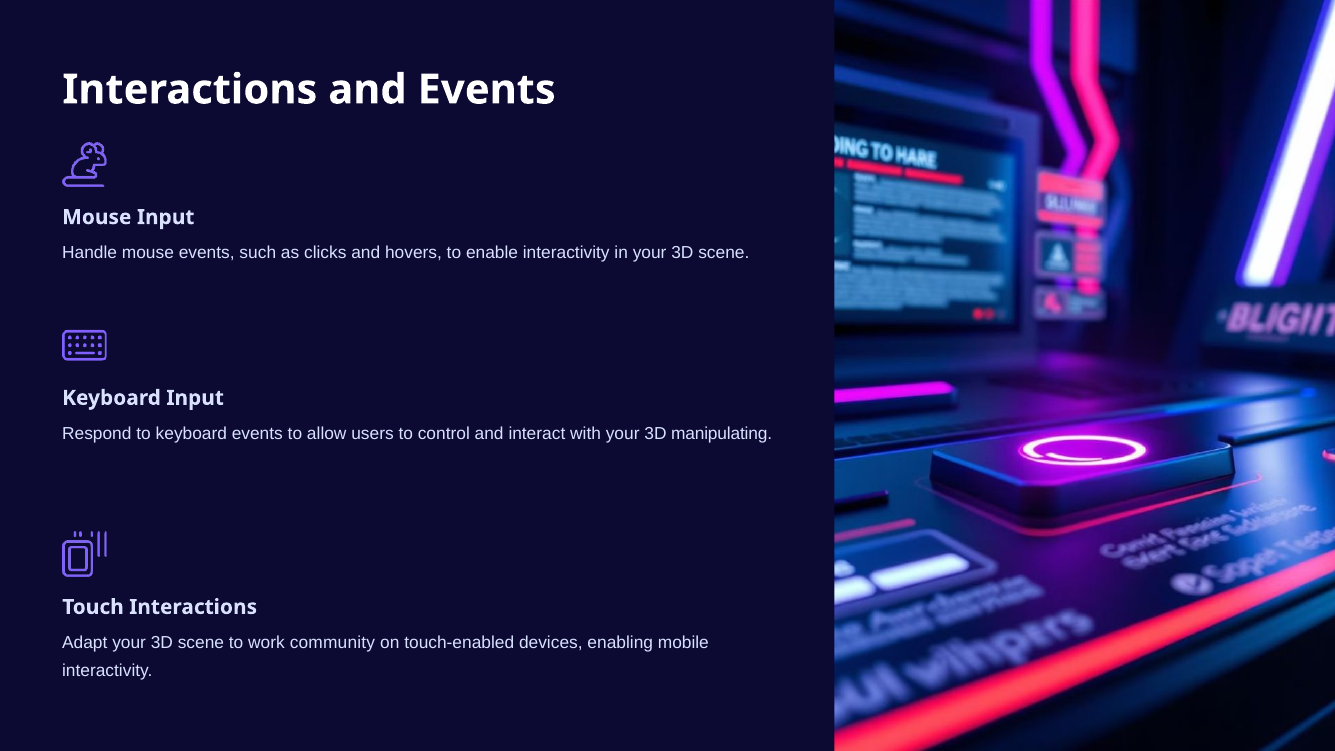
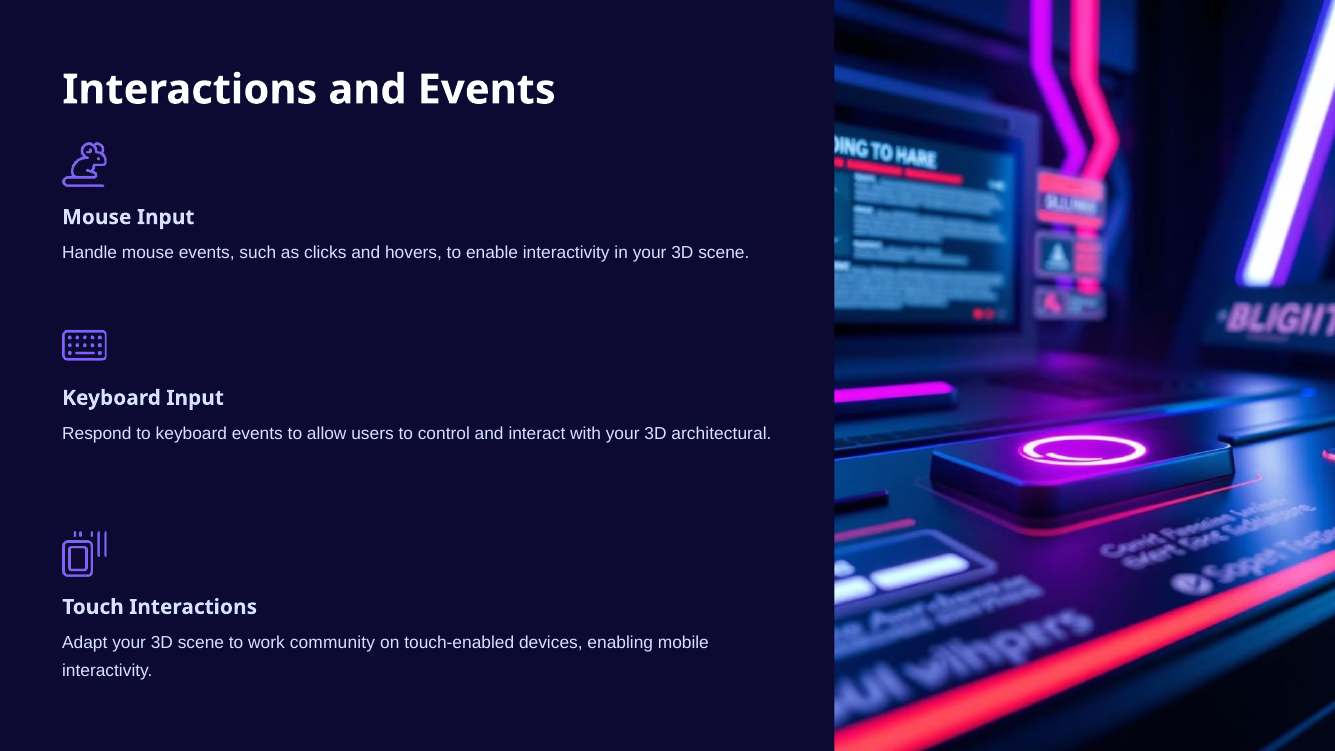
manipulating: manipulating -> architectural
